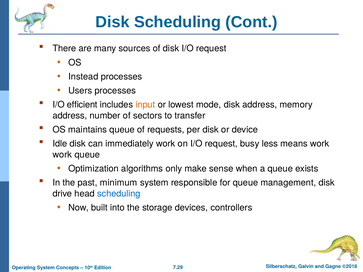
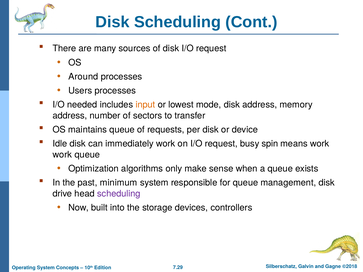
Instead: Instead -> Around
efficient: efficient -> needed
less: less -> spin
scheduling at (119, 194) colour: blue -> purple
